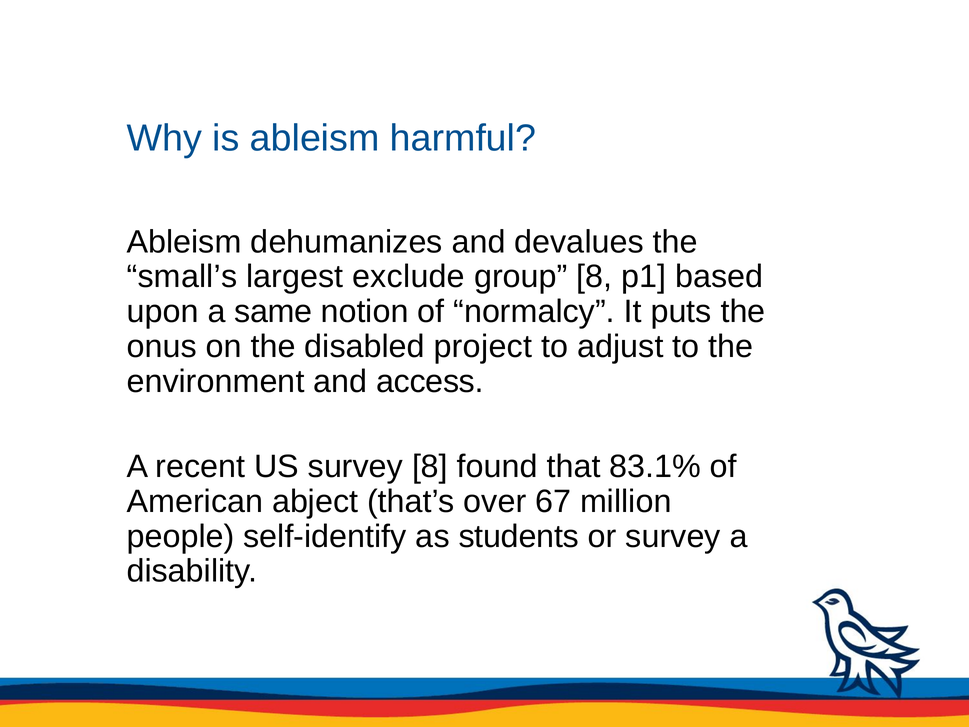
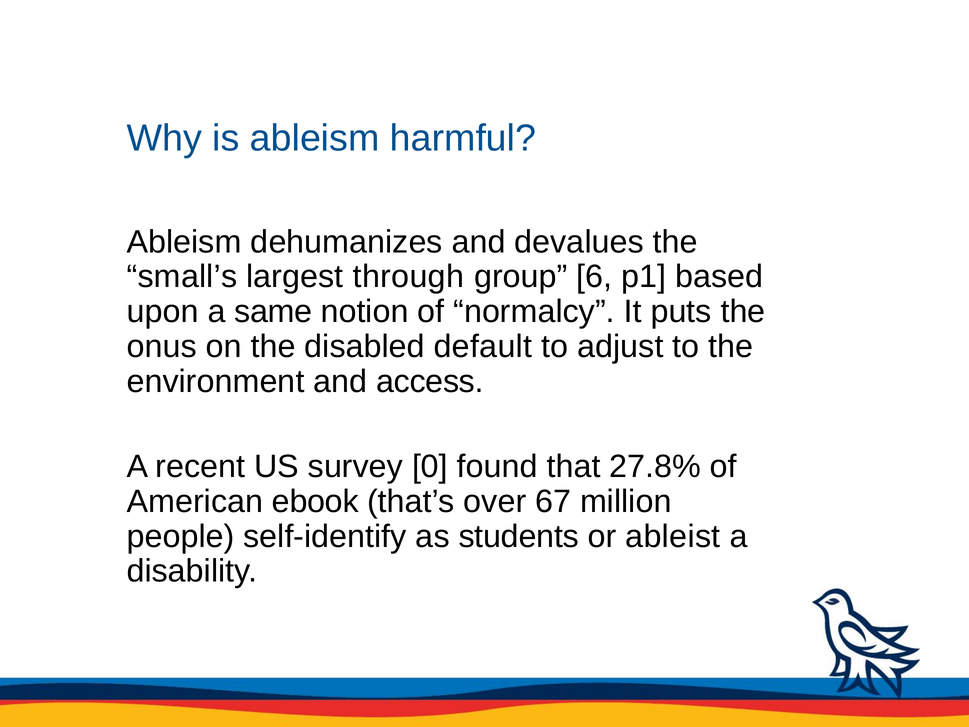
exclude: exclude -> through
group 8: 8 -> 6
project: project -> default
survey 8: 8 -> 0
83.1%: 83.1% -> 27.8%
abject: abject -> ebook
or survey: survey -> ableist
